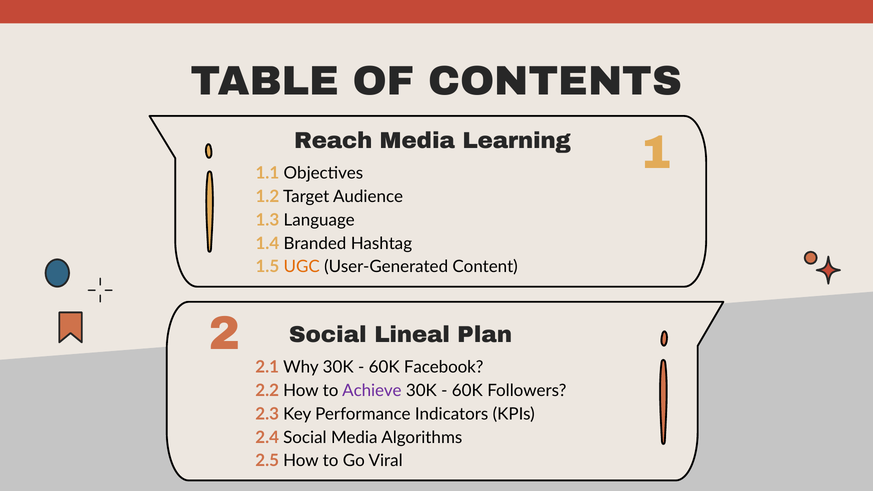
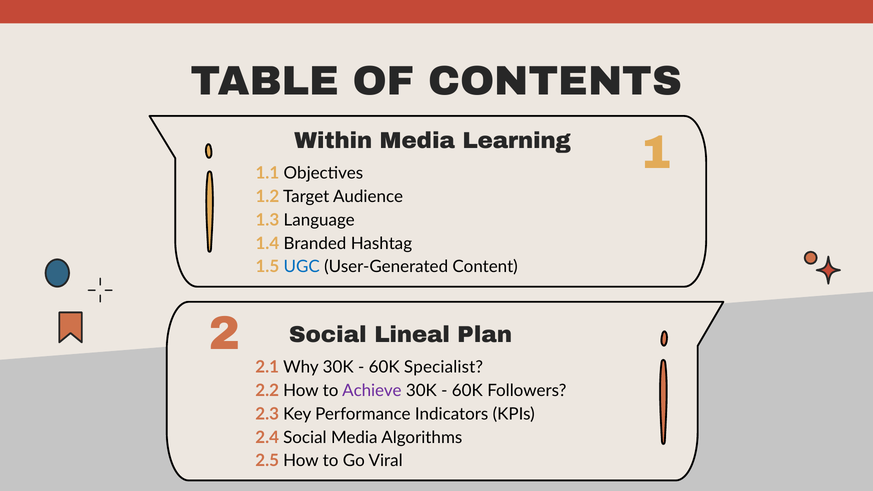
Reach: Reach -> Within
UGC colour: orange -> blue
Facebook: Facebook -> Specialist
